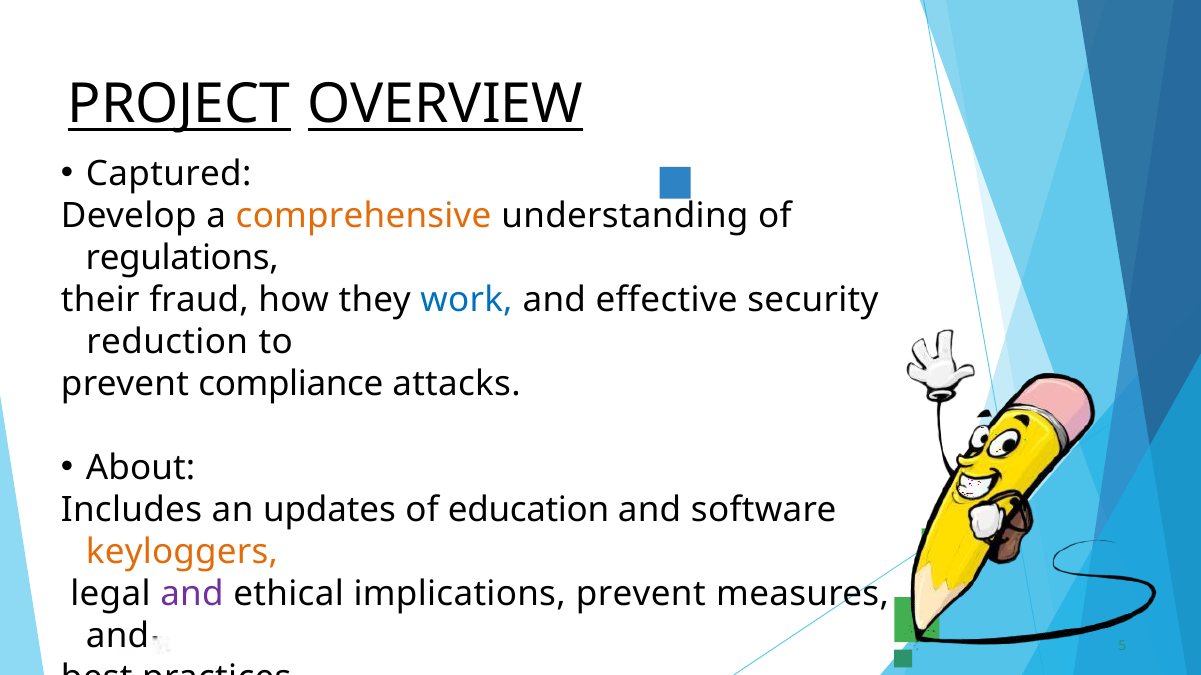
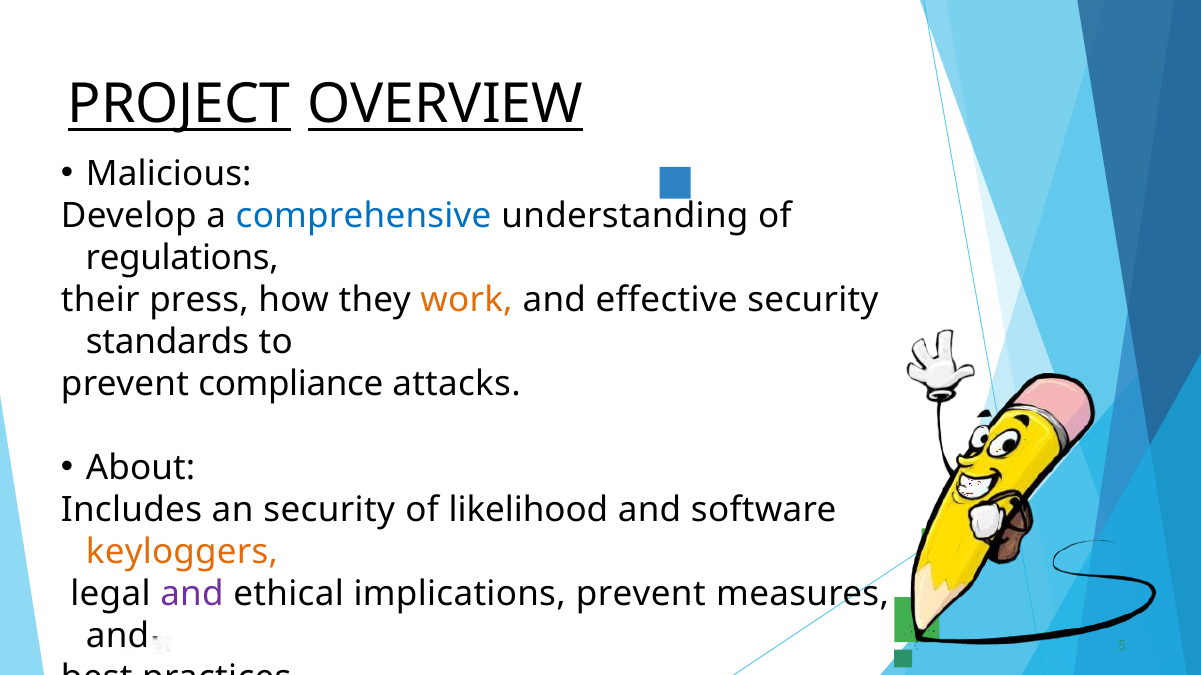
Captured: Captured -> Malicious
comprehensive colour: orange -> blue
fraud: fraud -> press
work colour: blue -> orange
reduction: reduction -> standards
an updates: updates -> security
education: education -> likelihood
